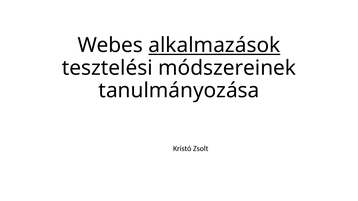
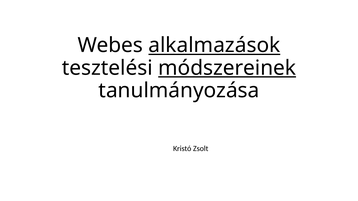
módszereinek underline: none -> present
